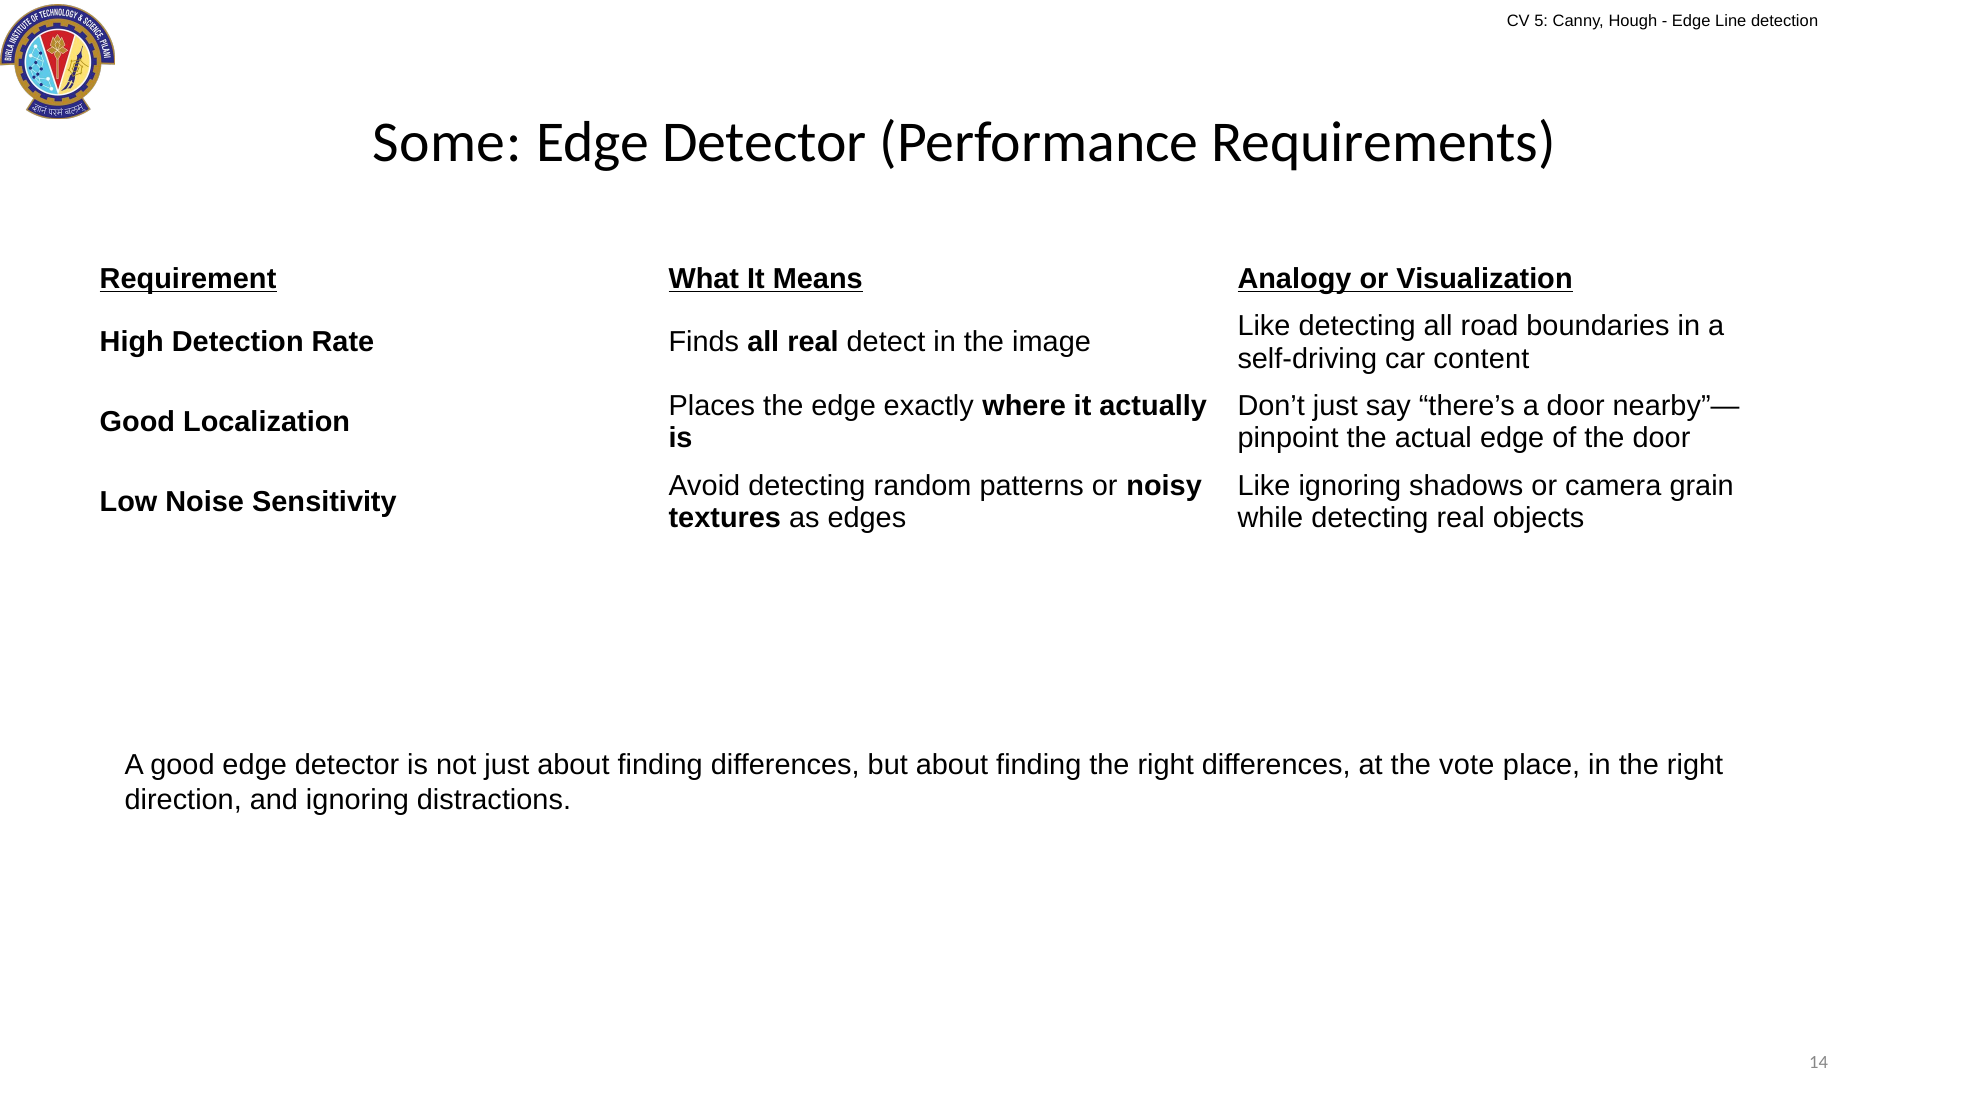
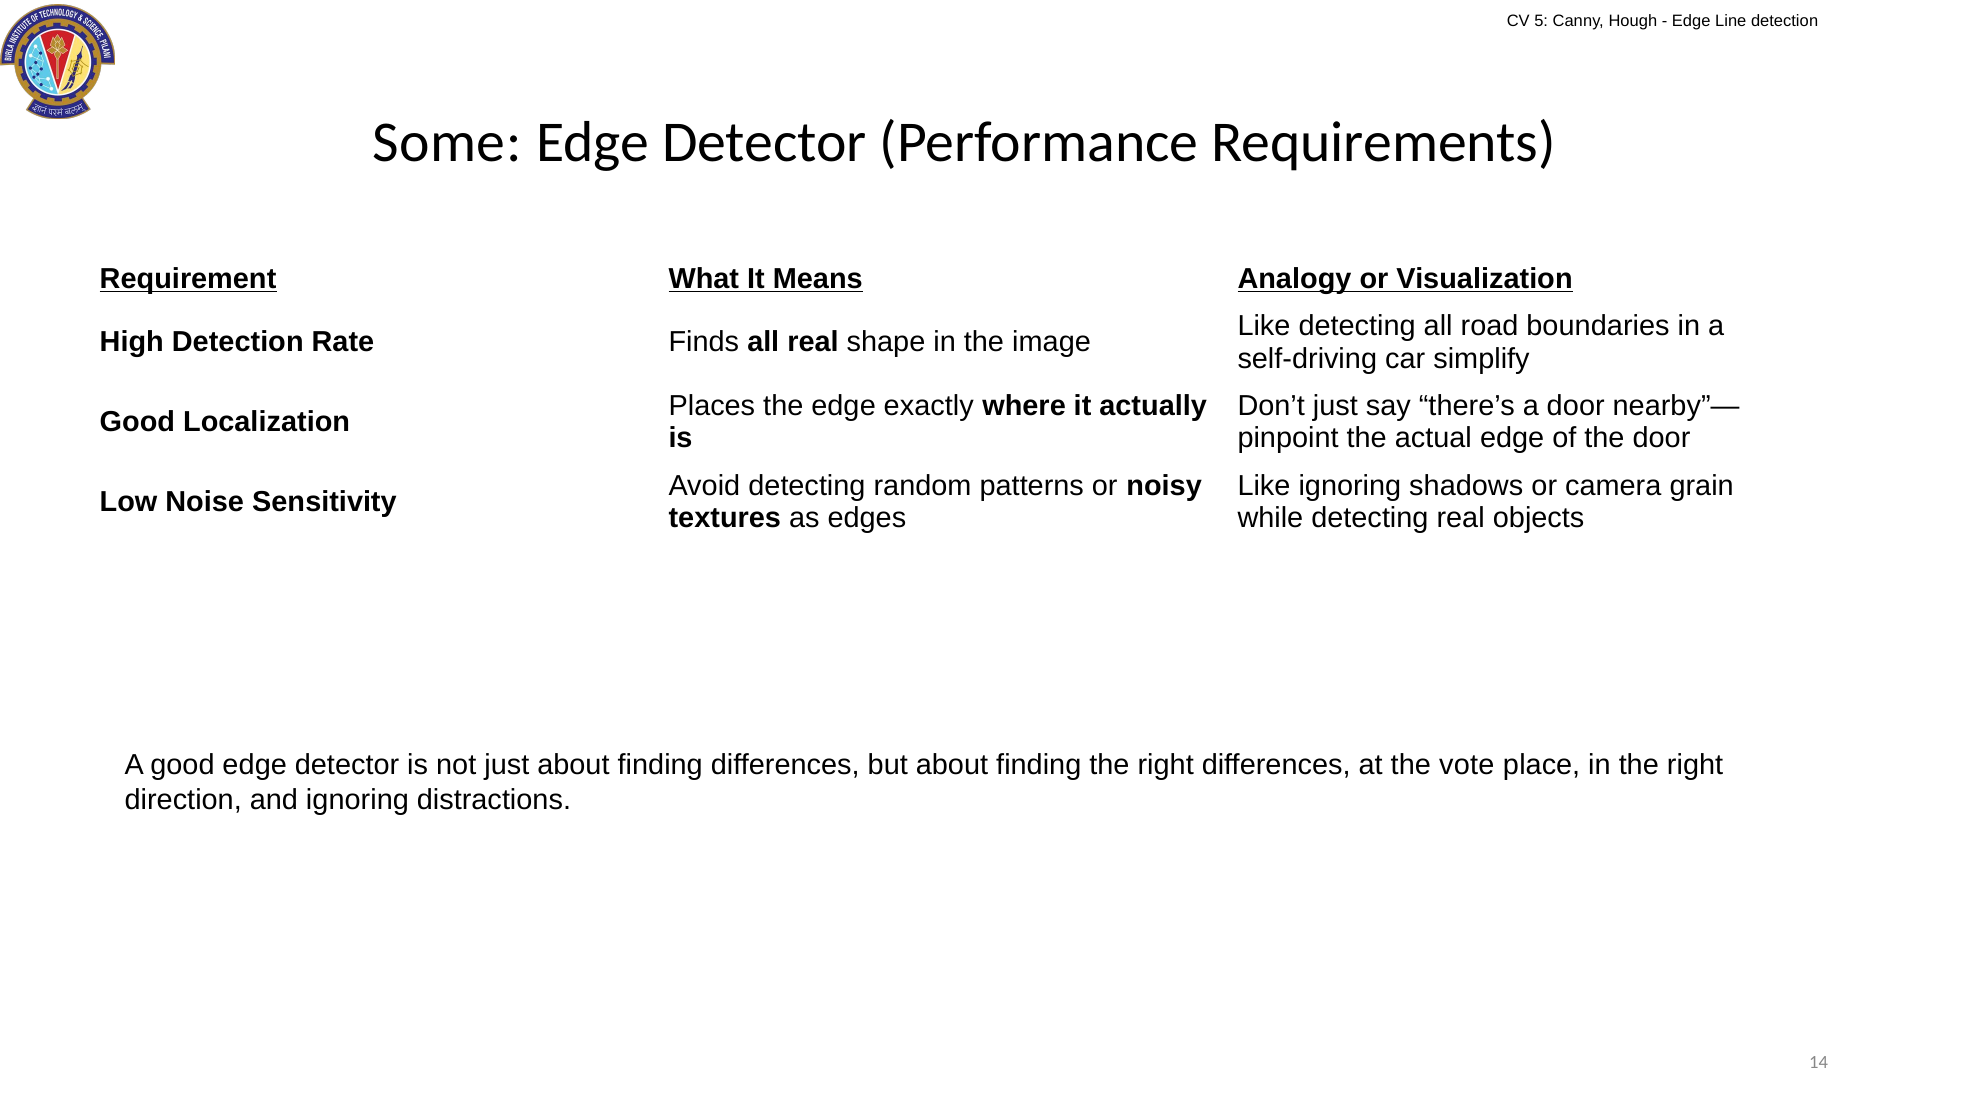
detect: detect -> shape
content: content -> simplify
